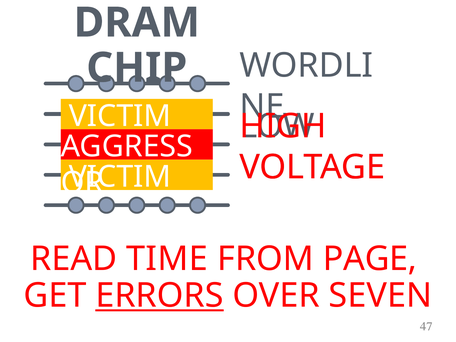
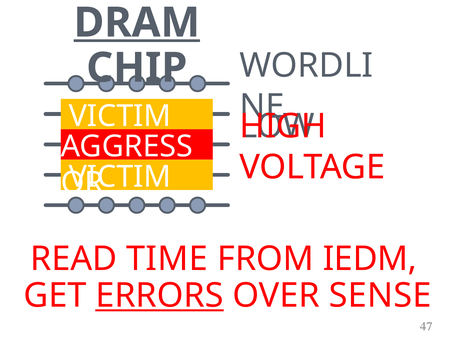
DRAM underline: none -> present
PAGE: PAGE -> IEDM
SEVEN: SEVEN -> SENSE
